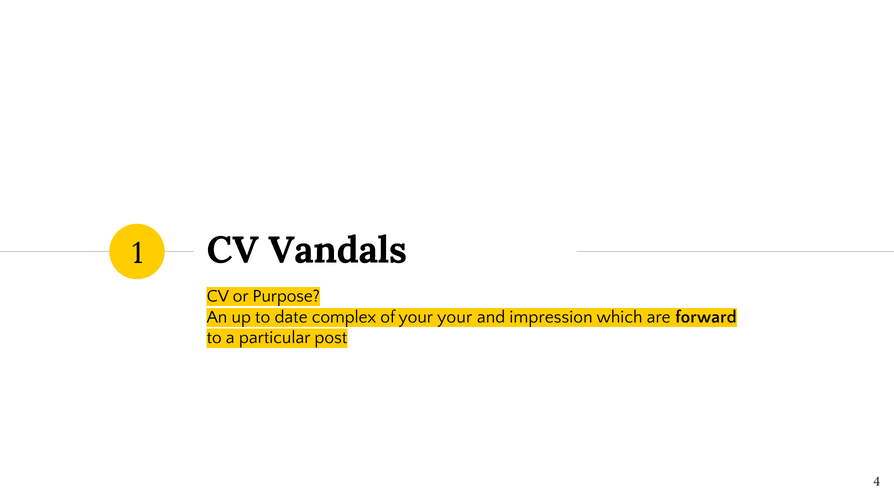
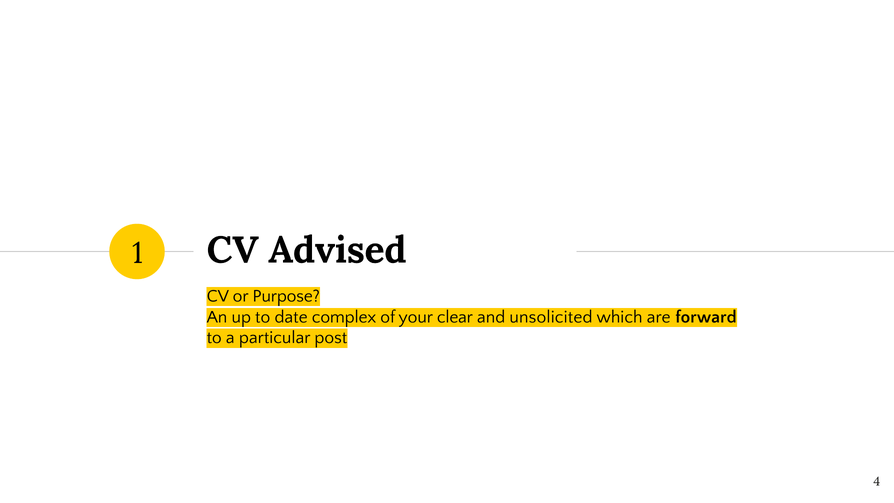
Vandals: Vandals -> Advised
your your: your -> clear
impression: impression -> unsolicited
